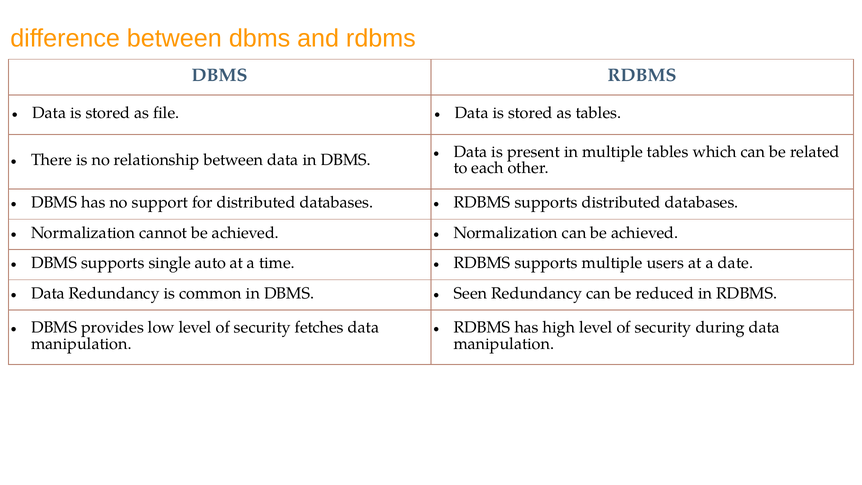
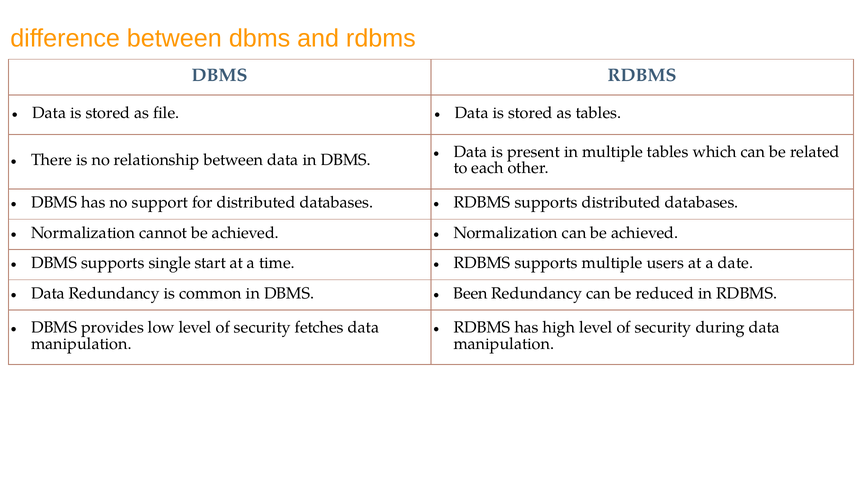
auto: auto -> start
Seen: Seen -> Been
